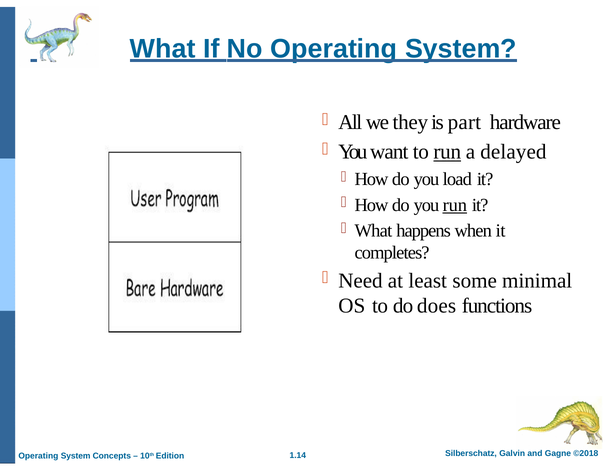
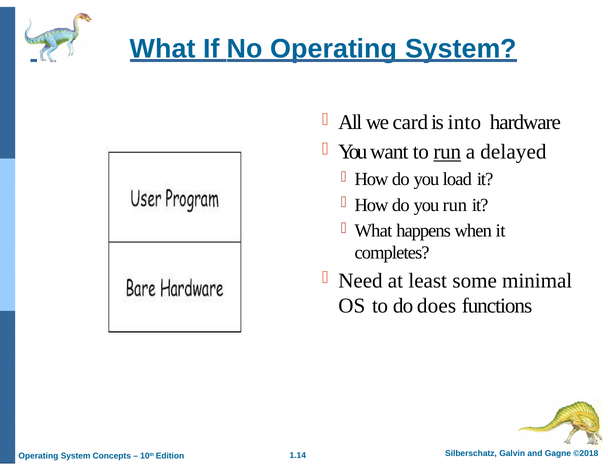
they: they -> card
part: part -> into
run at (455, 205) underline: present -> none
